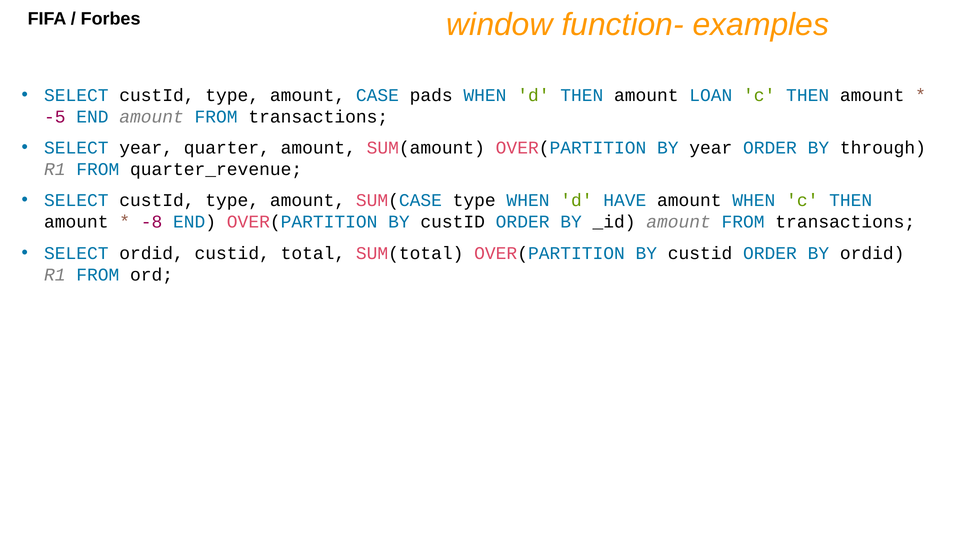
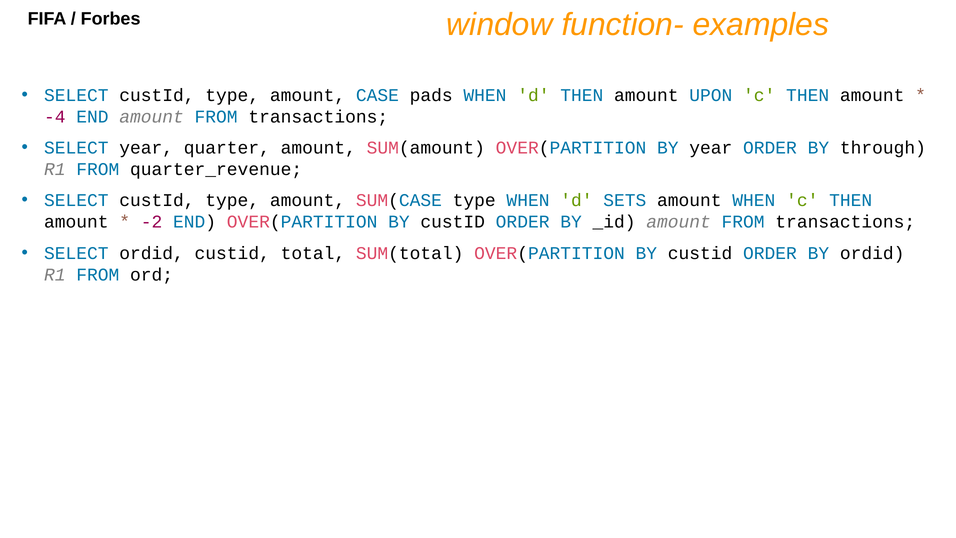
LOAN: LOAN -> UPON
-5: -5 -> -4
HAVE: HAVE -> SETS
-8: -8 -> -2
